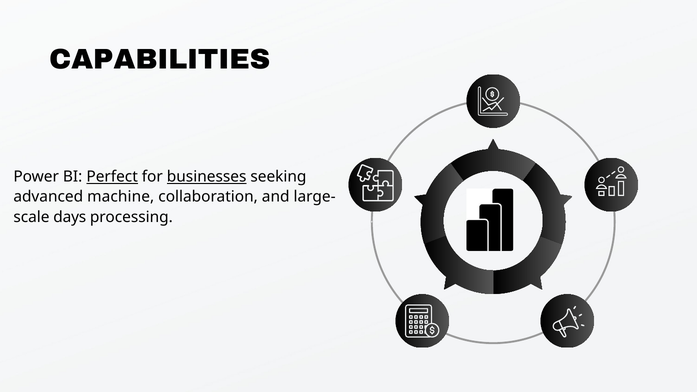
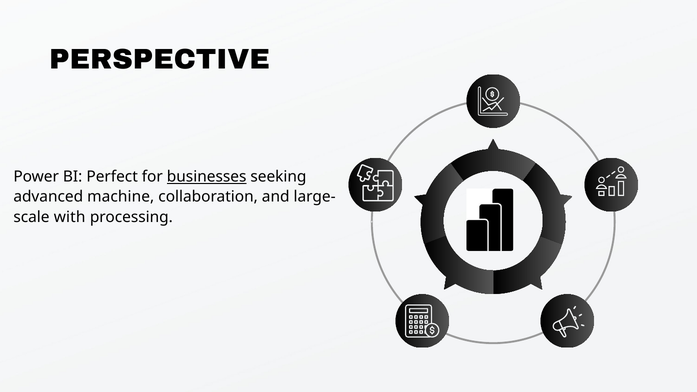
CAPABILITIES: CAPABILITIES -> PERSPECTIVE
Perfect underline: present -> none
days: days -> with
